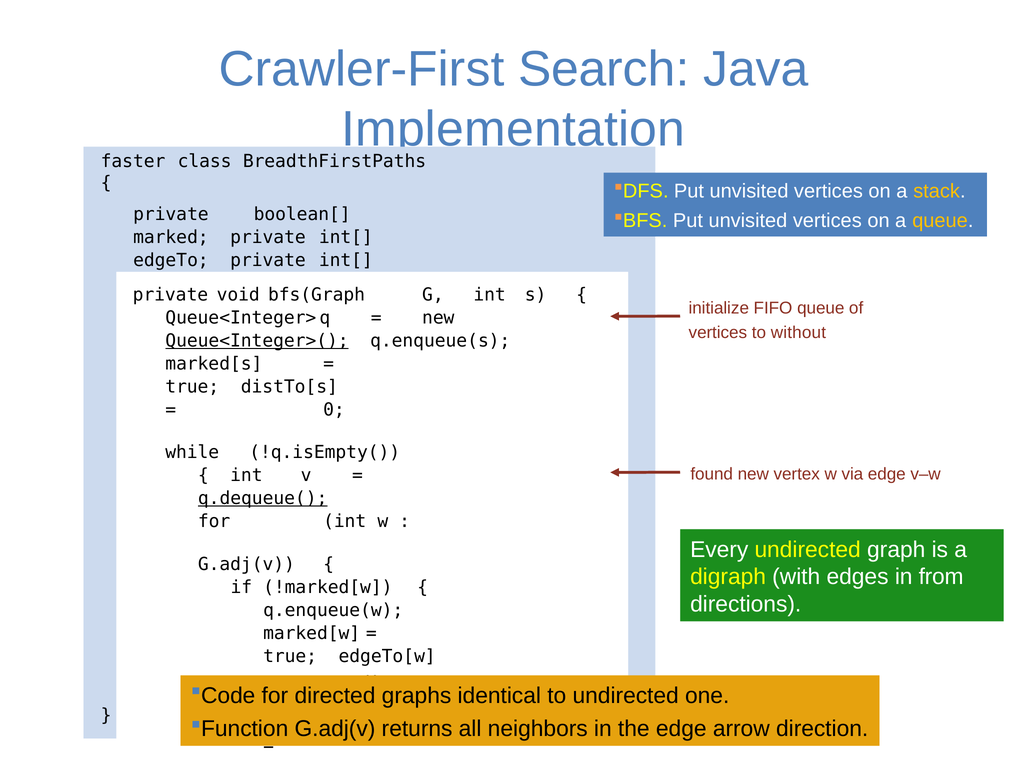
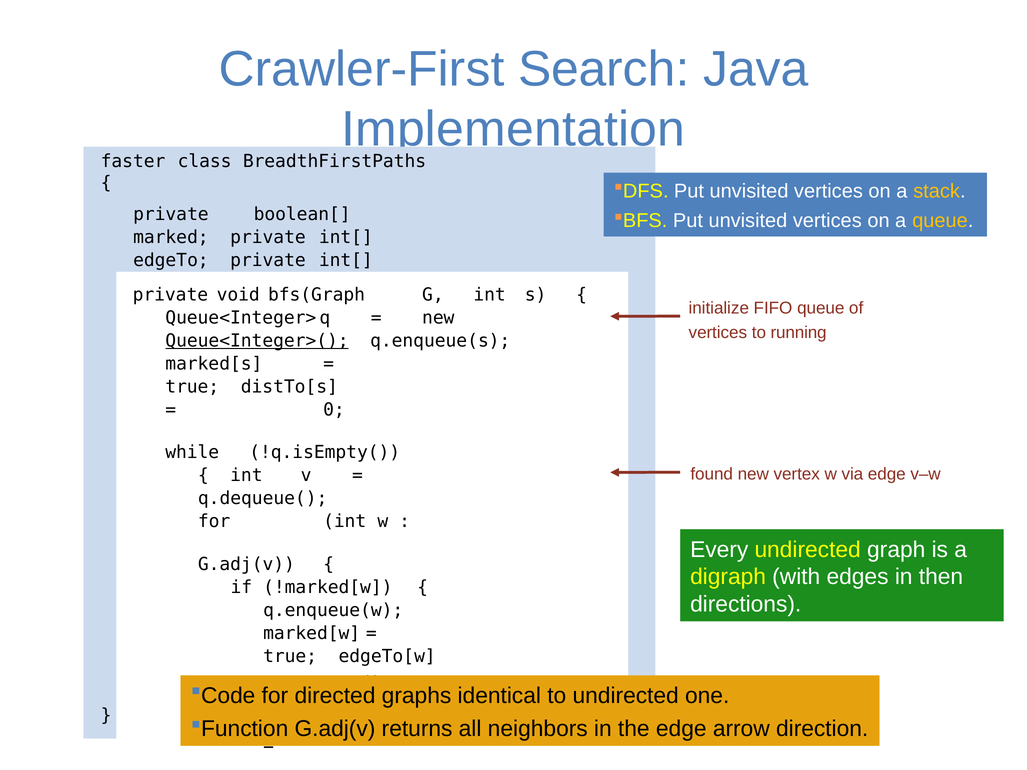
without: without -> running
q.dequeue( underline: present -> none
from: from -> then
